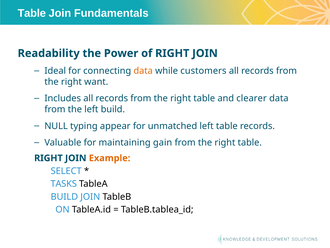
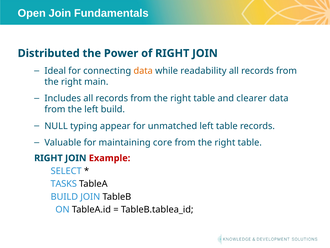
Table at (32, 13): Table -> Open
Readability: Readability -> Distributed
customers: customers -> readability
want: want -> main
gain: gain -> core
Example colour: orange -> red
